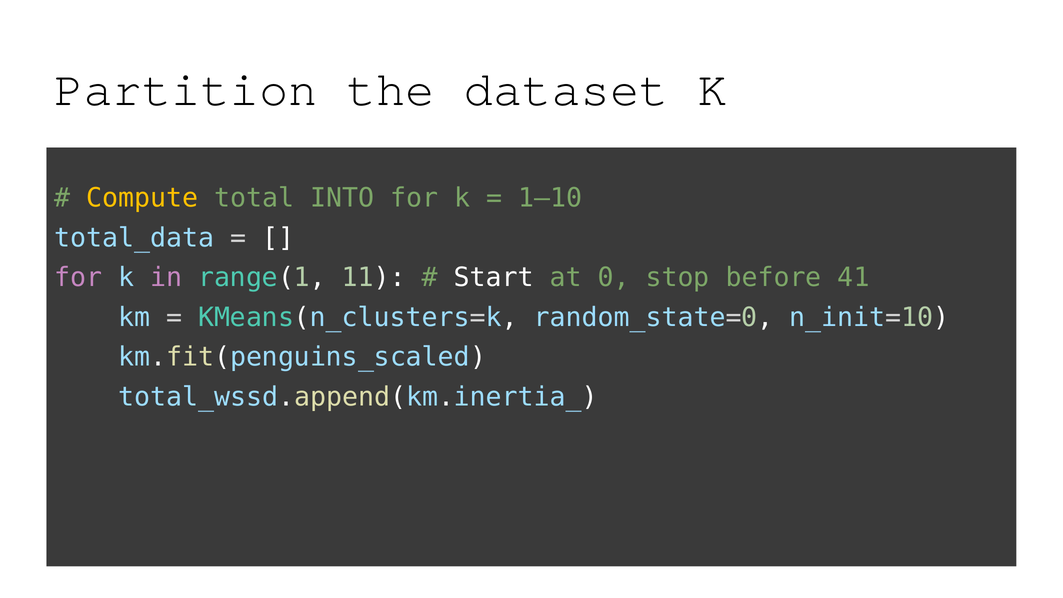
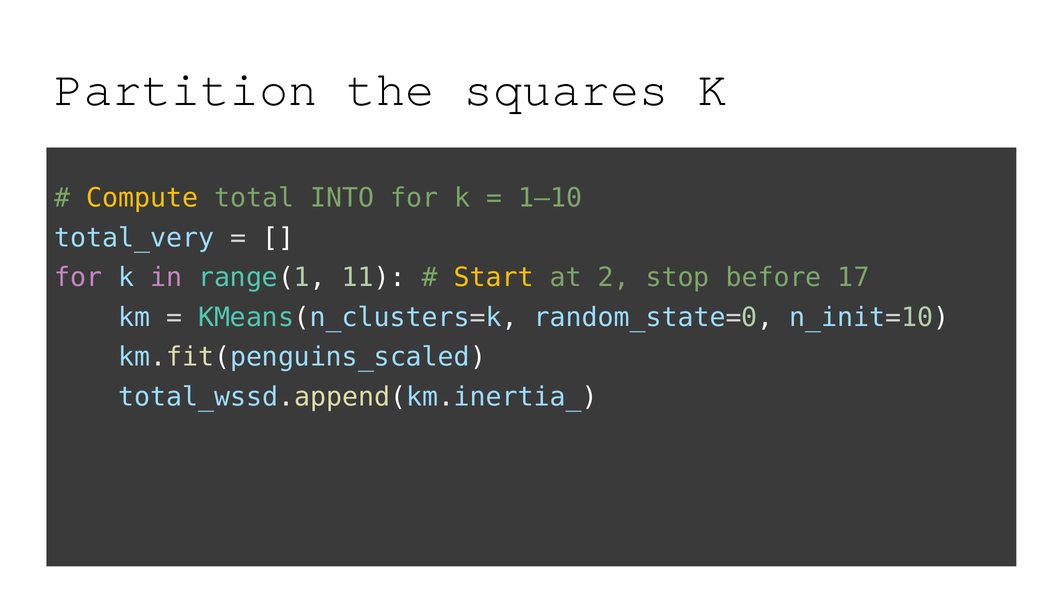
dataset: dataset -> squares
total_data: total_data -> total_very
Start colour: white -> yellow
0: 0 -> 2
41: 41 -> 17
